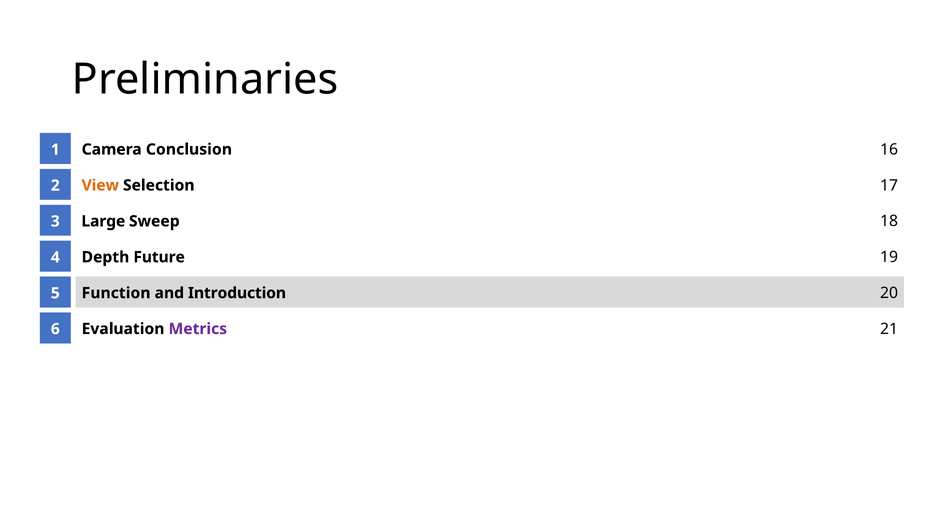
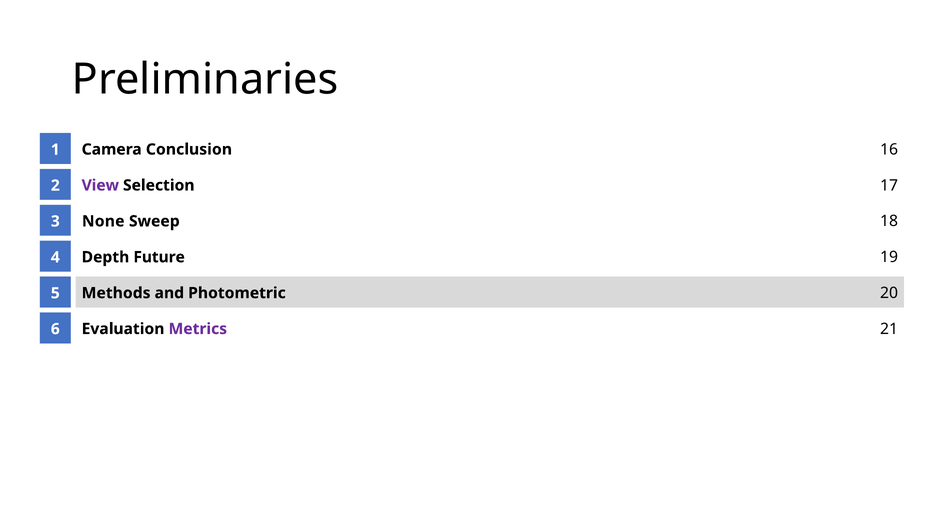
View colour: orange -> purple
Large: Large -> None
Function: Function -> Methods
Introduction: Introduction -> Photometric
